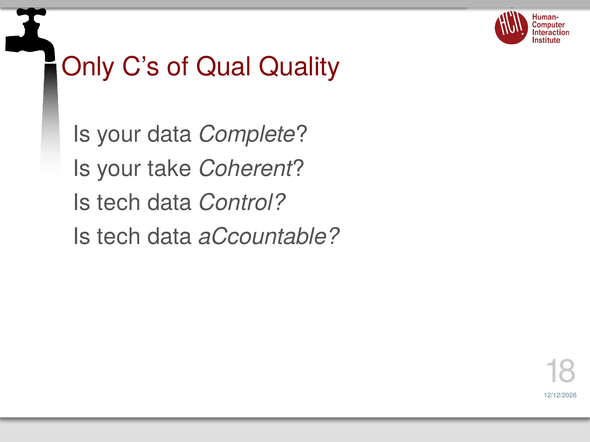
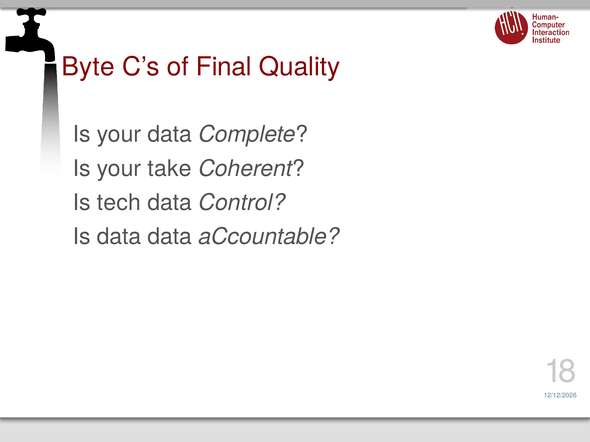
Only: Only -> Byte
Qual: Qual -> Final
tech at (119, 237): tech -> data
